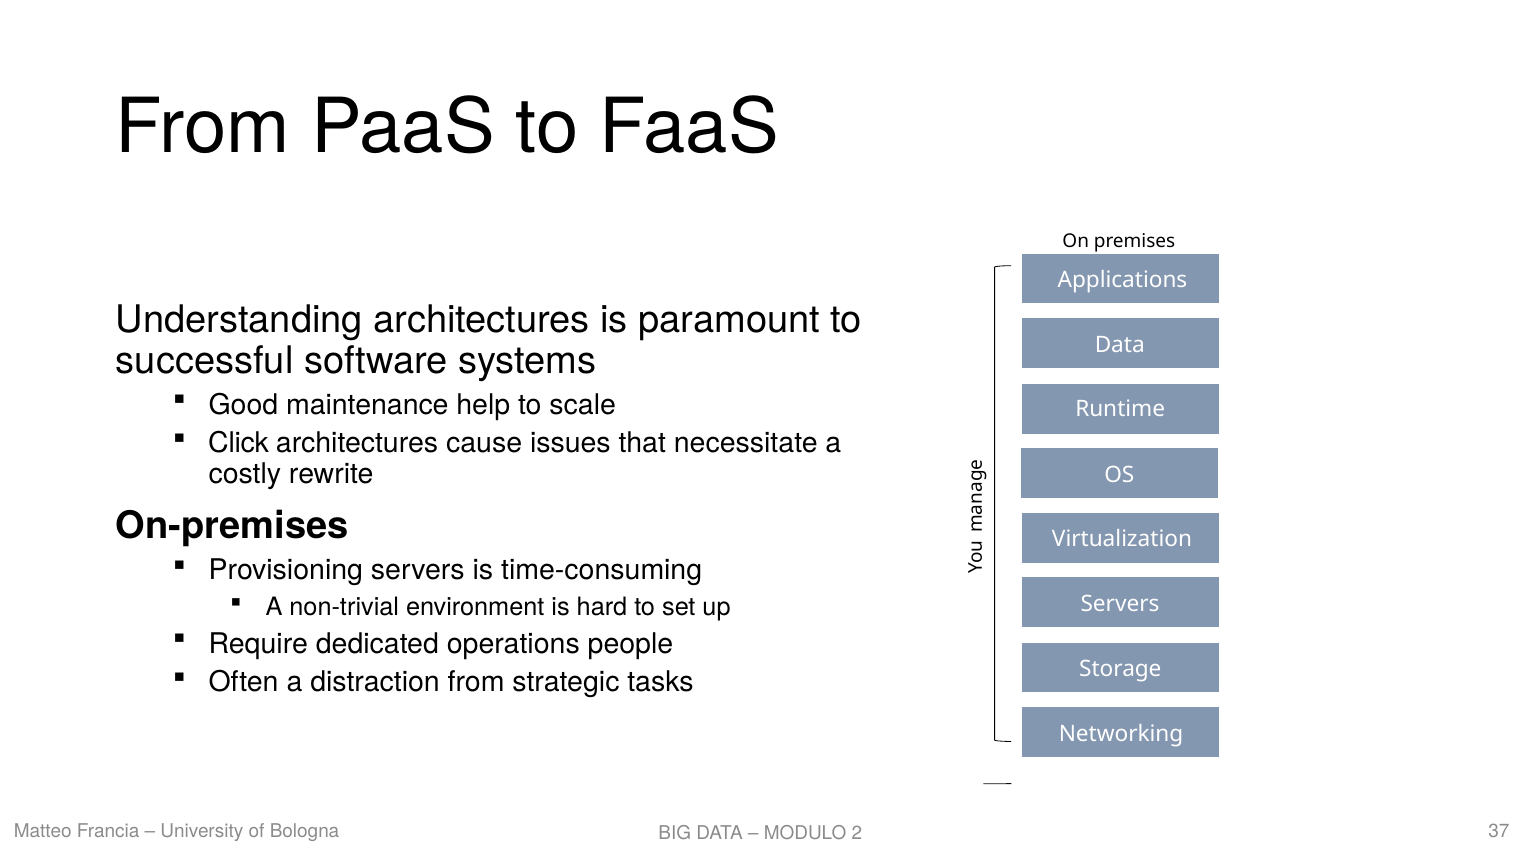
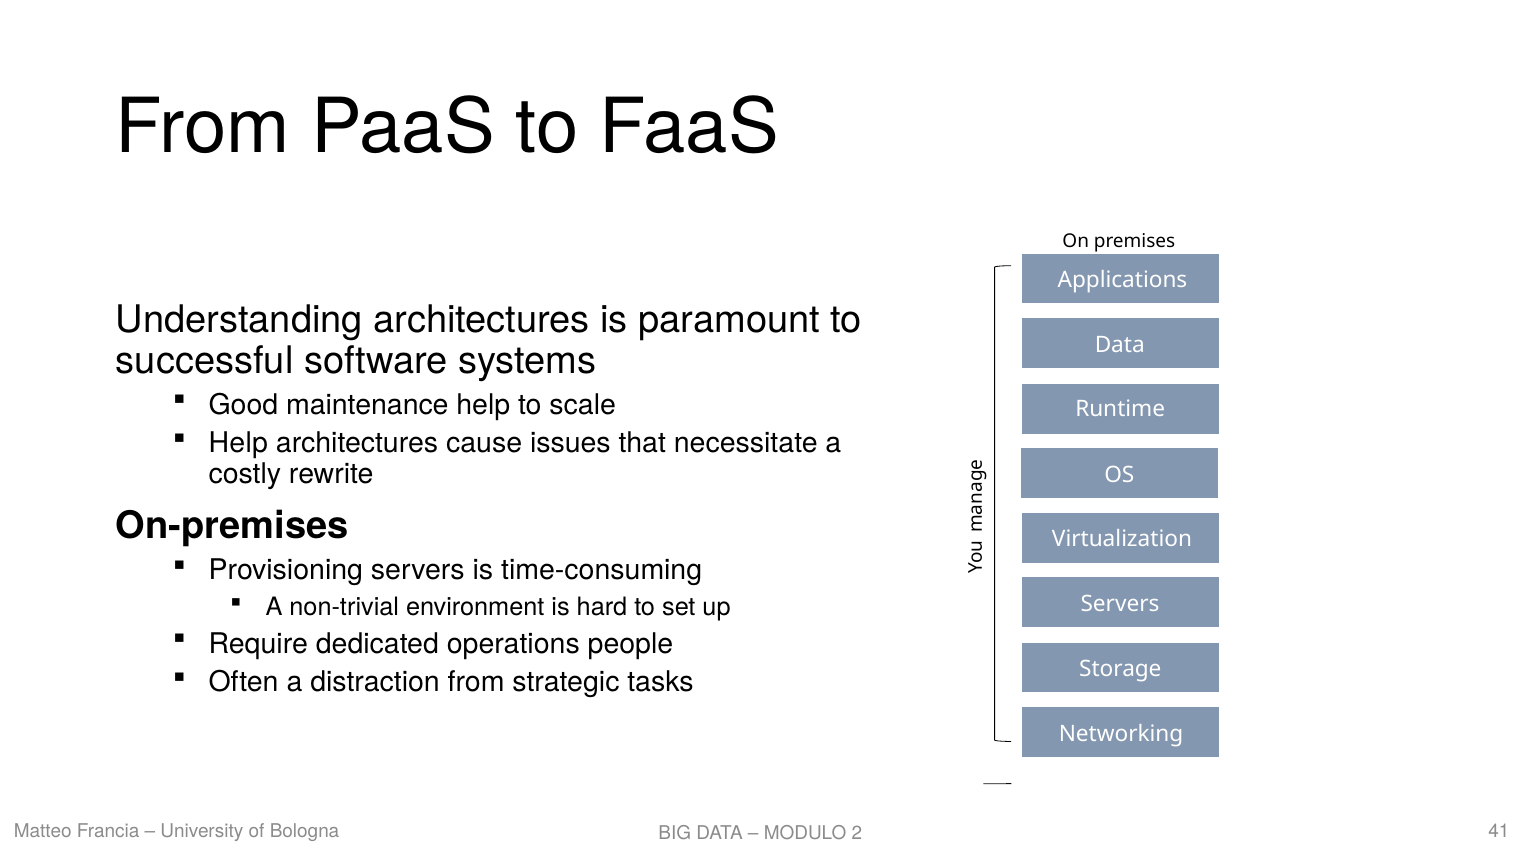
Click at (239, 444): Click -> Help
37: 37 -> 41
